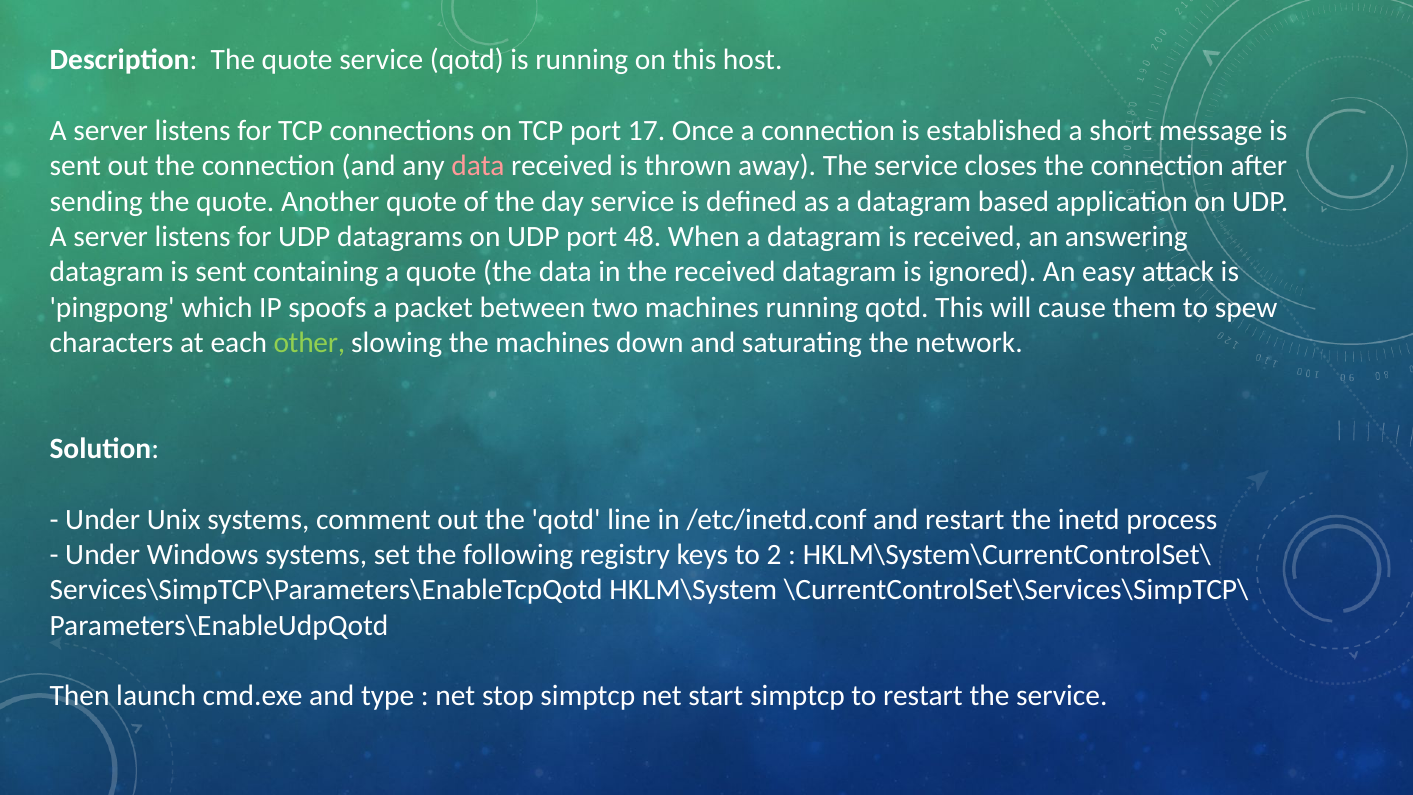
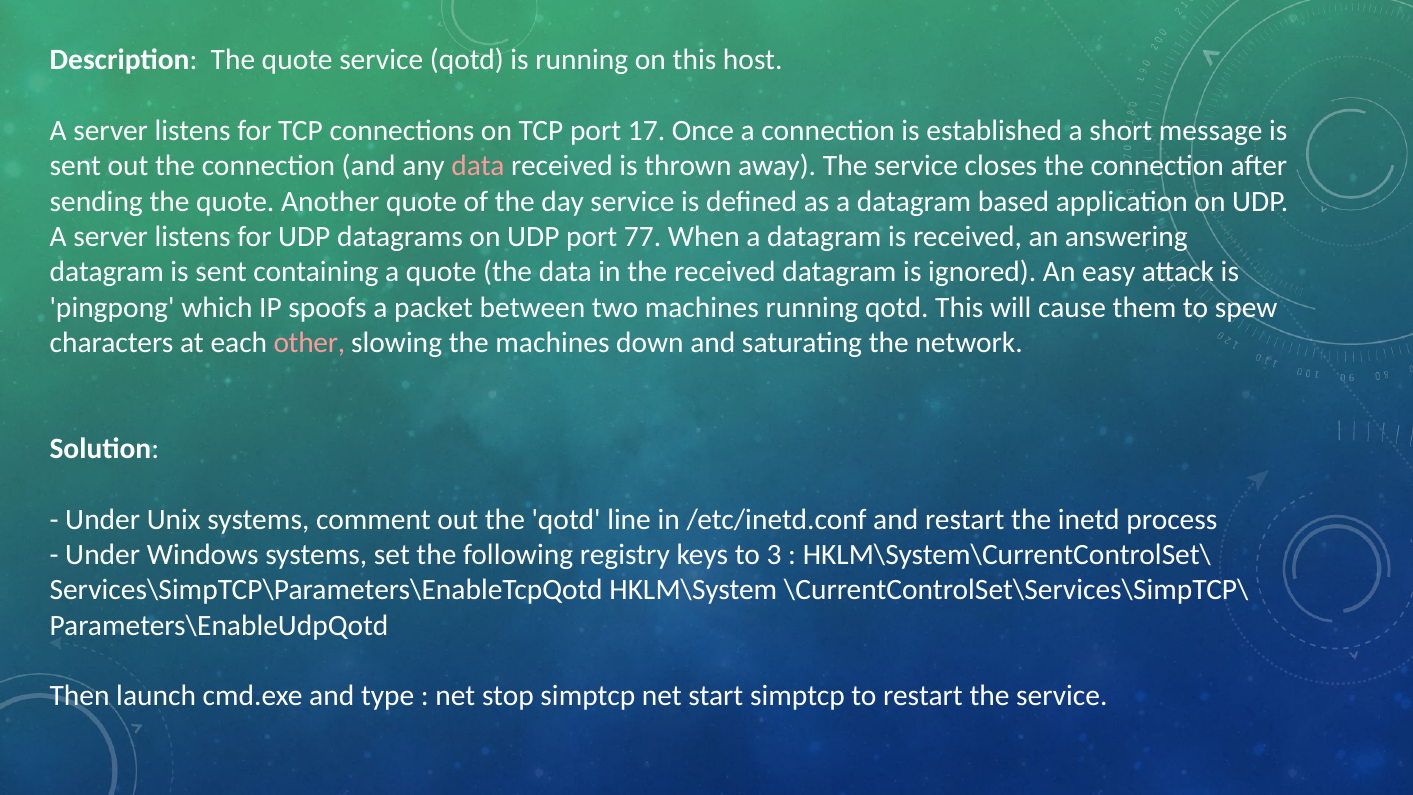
48: 48 -> 77
other colour: light green -> pink
2: 2 -> 3
